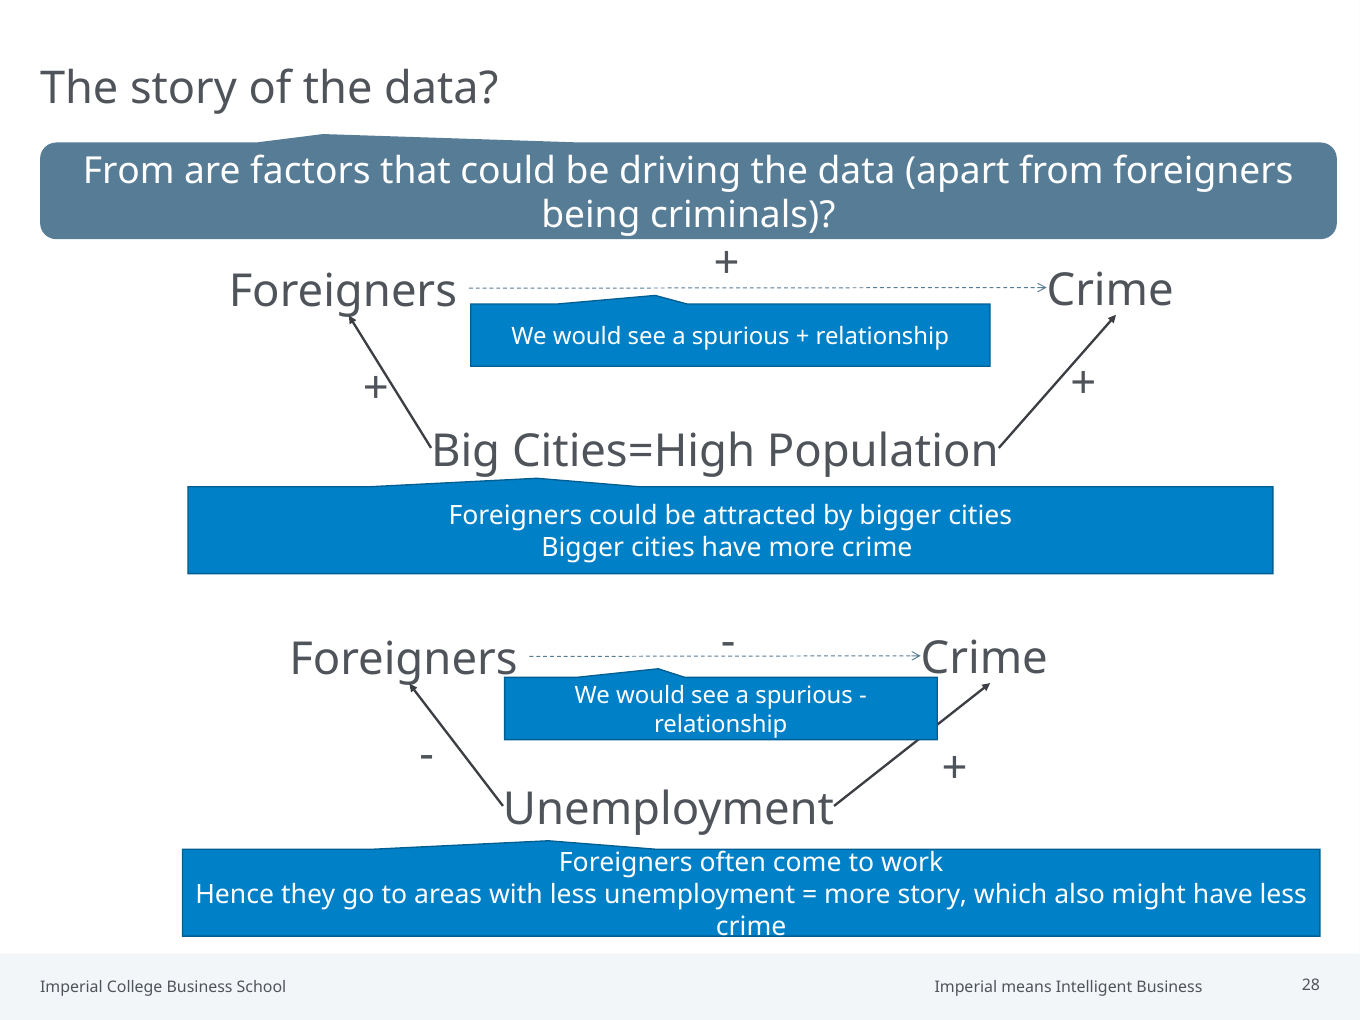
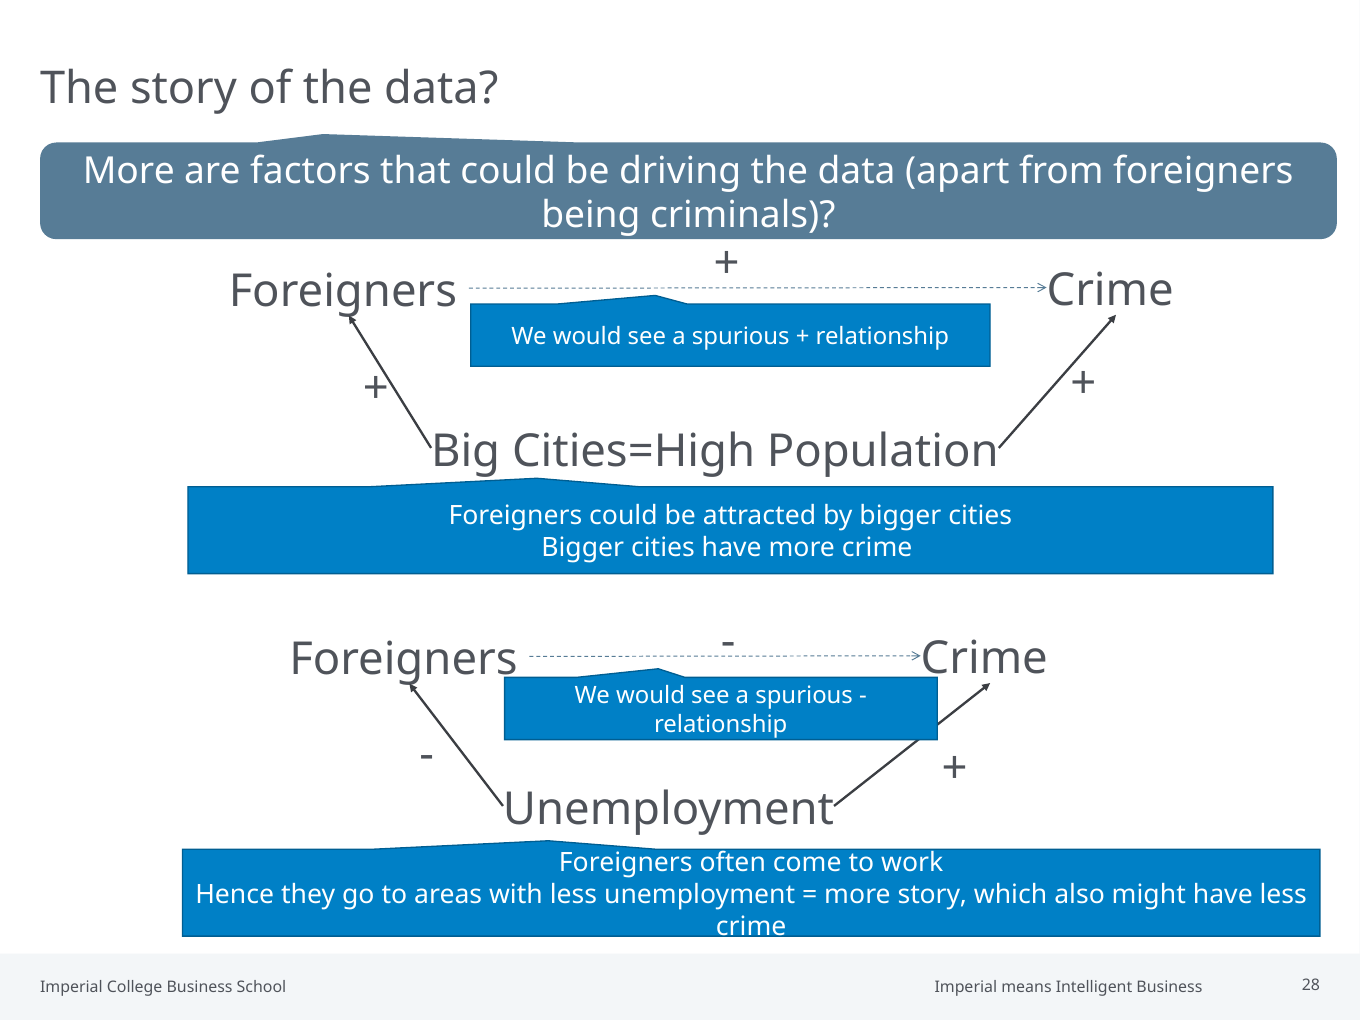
From at (129, 171): From -> More
